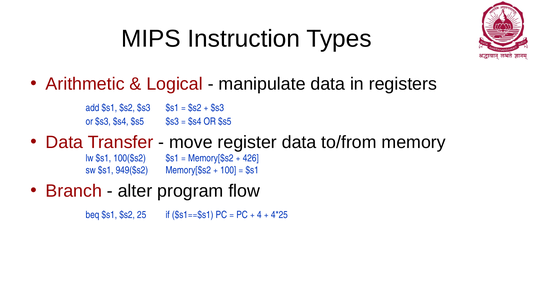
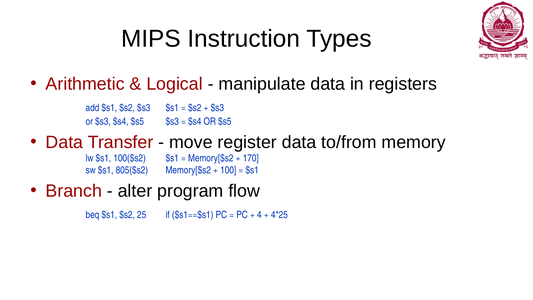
426: 426 -> 170
949($s2: 949($s2 -> 805($s2
